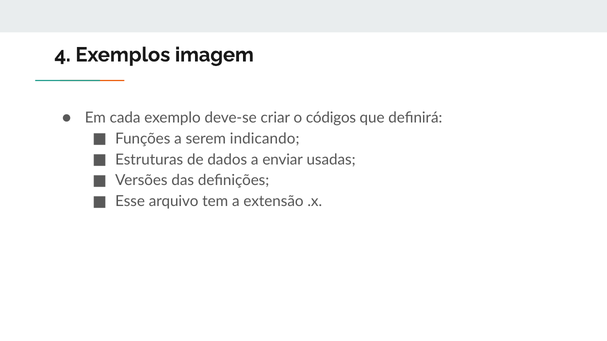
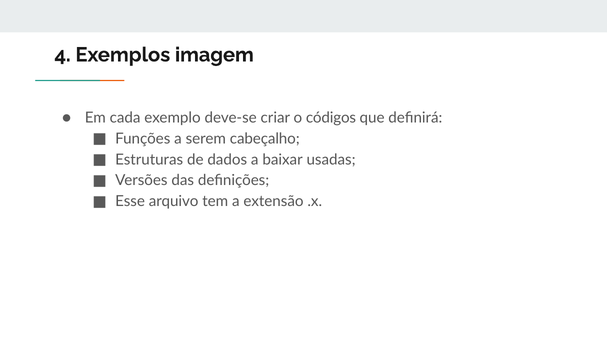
indicando: indicando -> cabeçalho
enviar: enviar -> baixar
